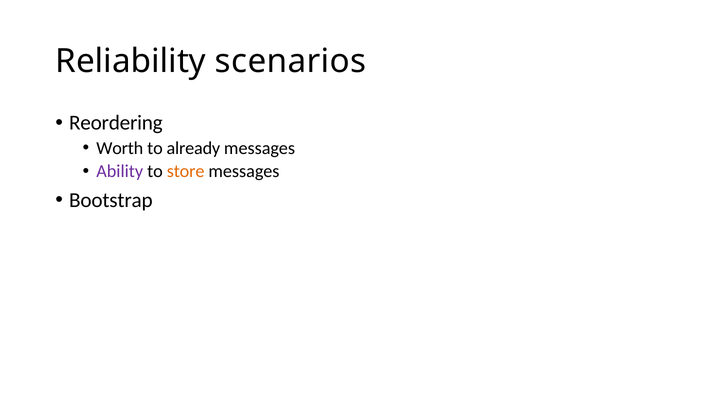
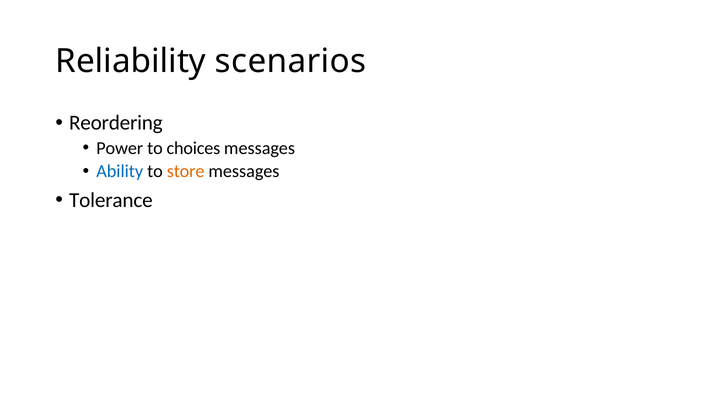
Worth: Worth -> Power
already: already -> choices
Ability colour: purple -> blue
Bootstrap: Bootstrap -> Tolerance
